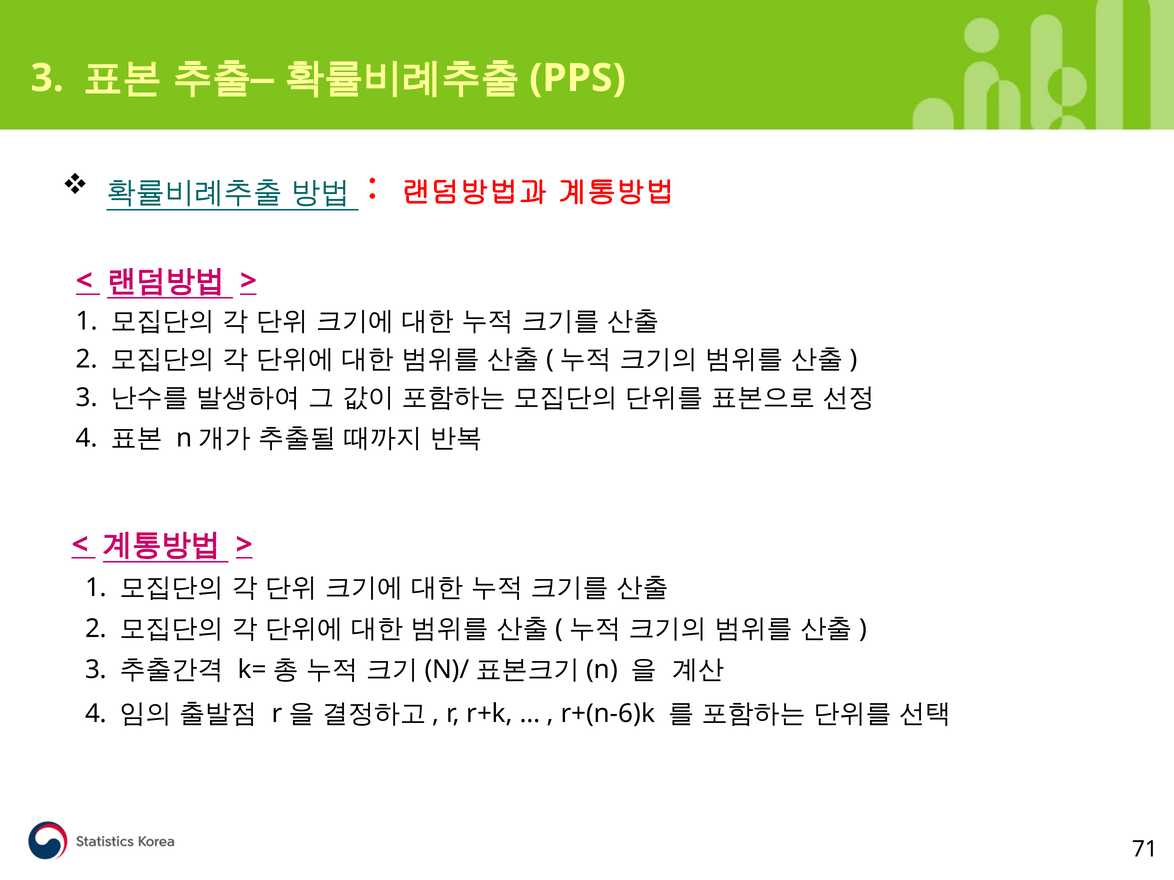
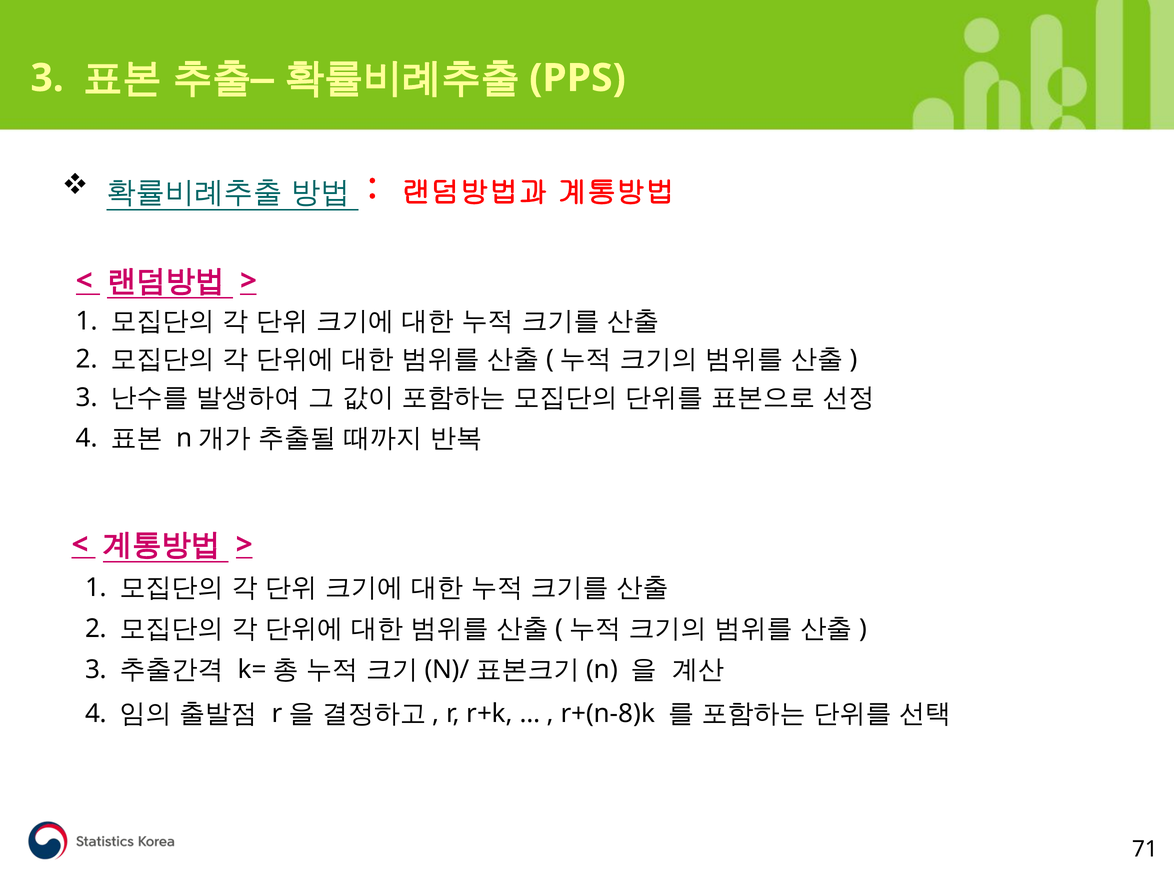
r+(n-6)k: r+(n-6)k -> r+(n-8)k
